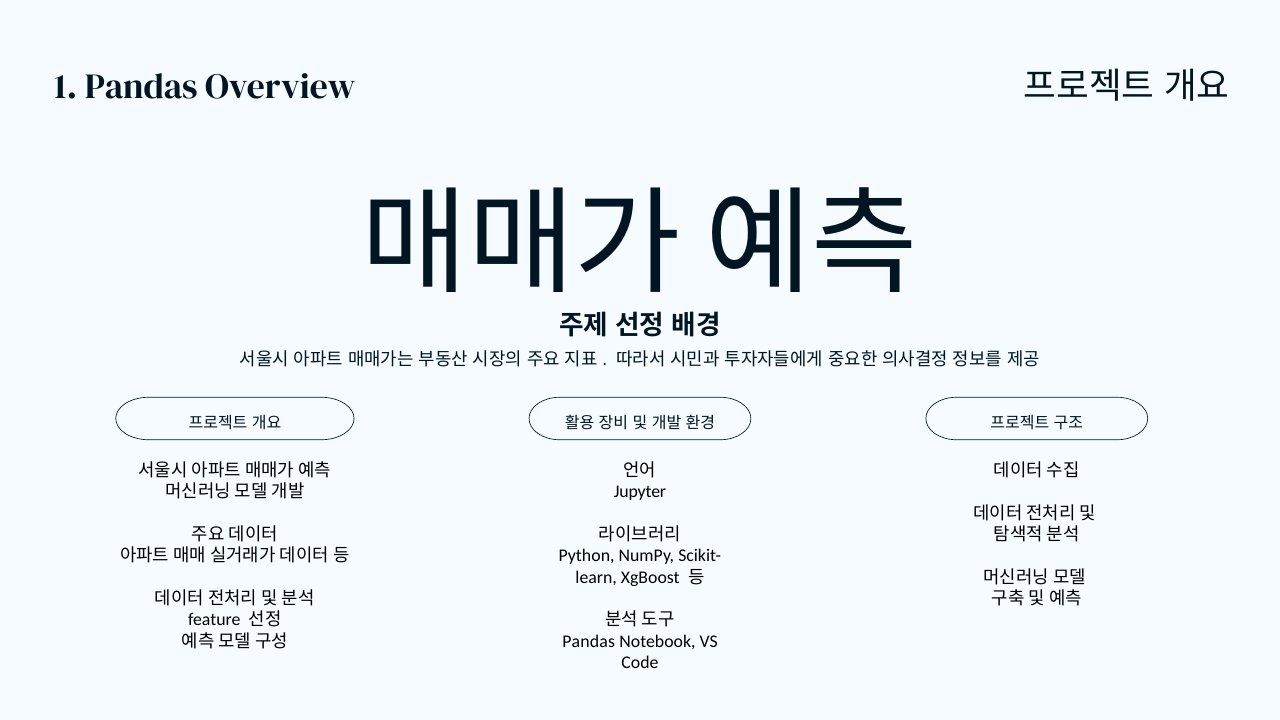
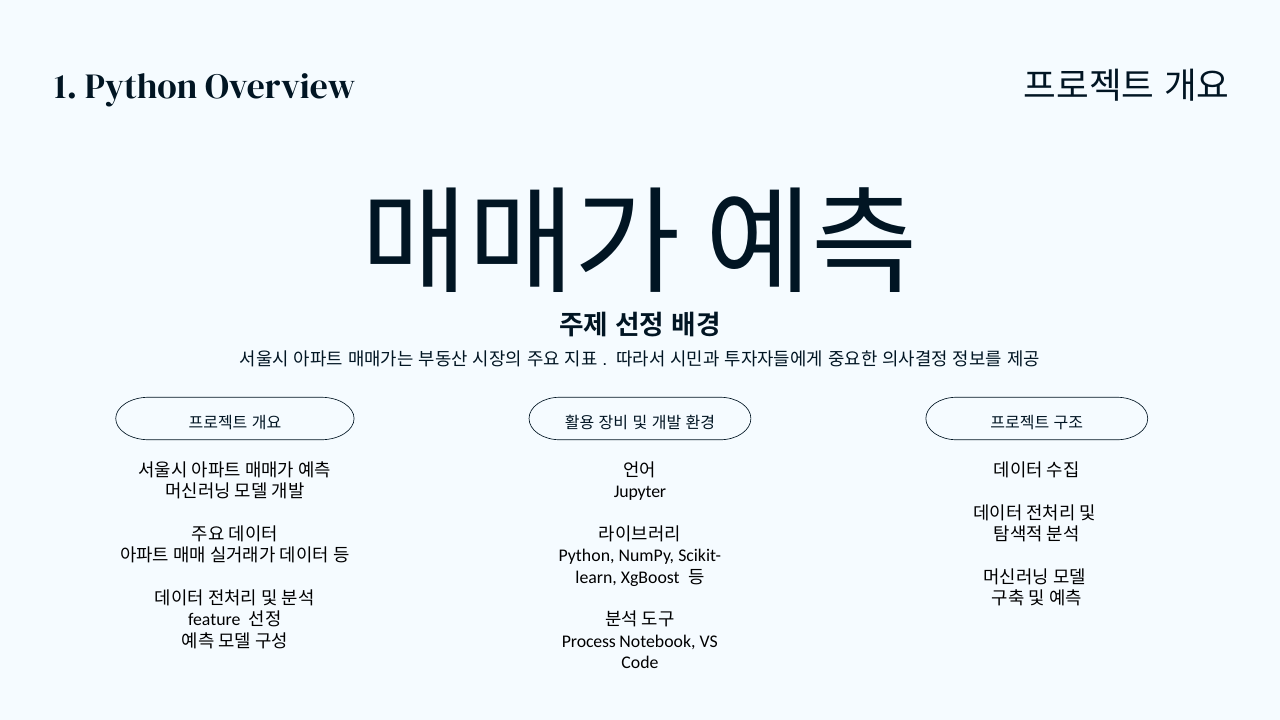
1 Pandas: Pandas -> Python
Pandas at (589, 641): Pandas -> Process
